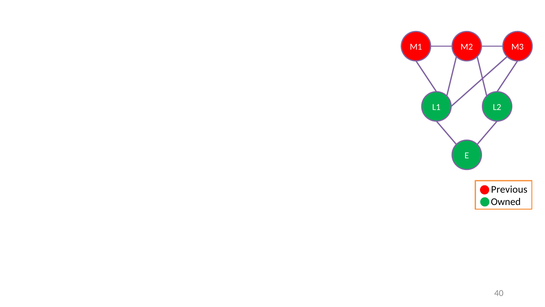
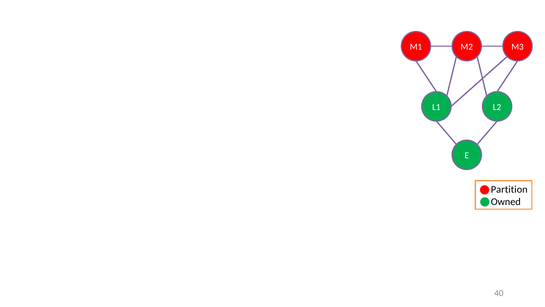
Previous: Previous -> Partition
